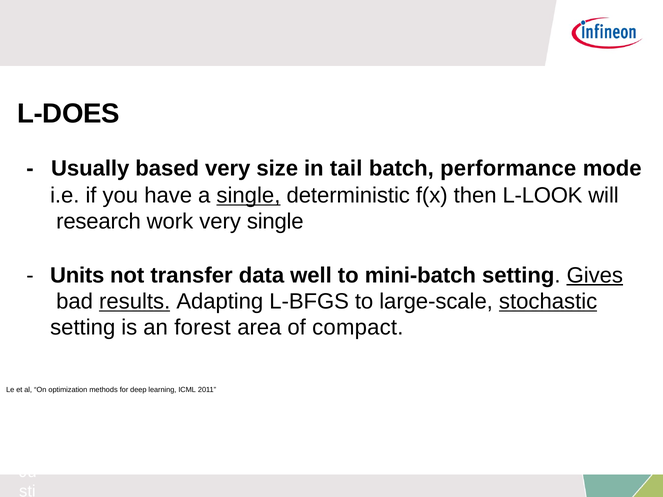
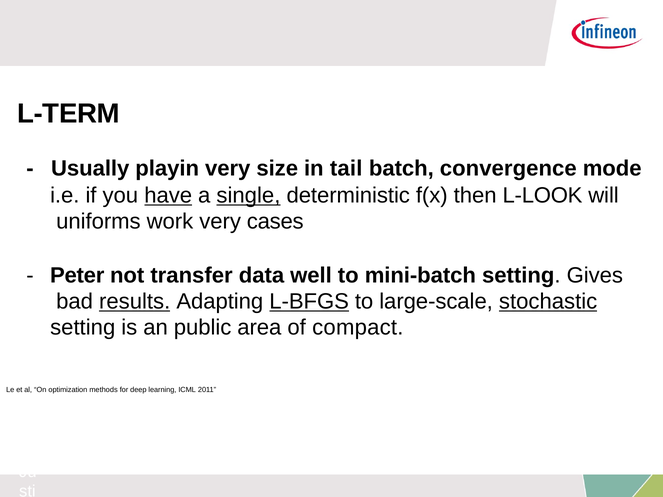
L-DOES: L-DOES -> L-TERM
based: based -> playin
performance: performance -> convergence
have underline: none -> present
research: research -> uniforms
very single: single -> cases
Units: Units -> Peter
Gives underline: present -> none
L-BFGS underline: none -> present
forest: forest -> public
